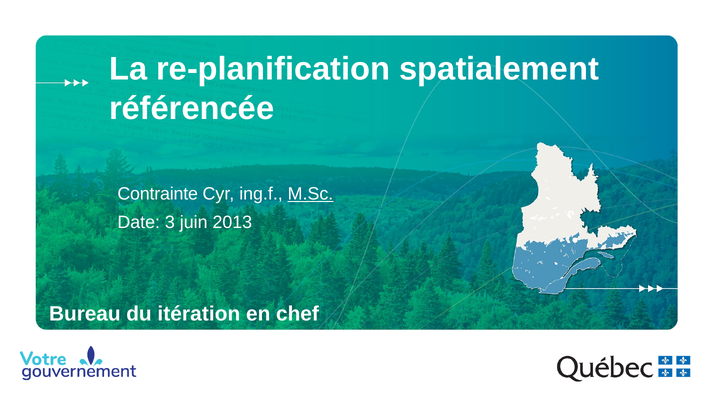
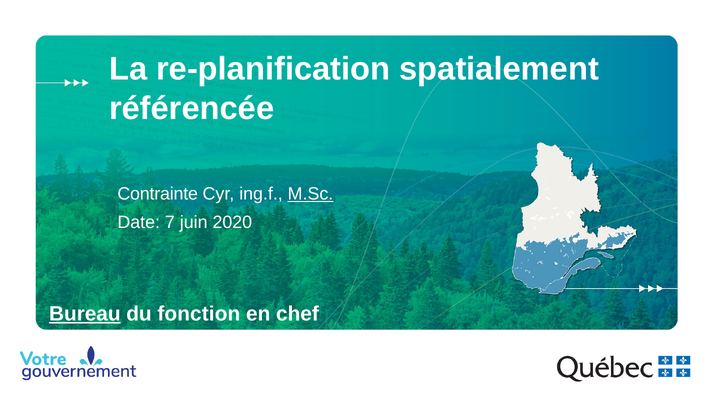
3: 3 -> 7
2013: 2013 -> 2020
Bureau underline: none -> present
itération: itération -> fonction
